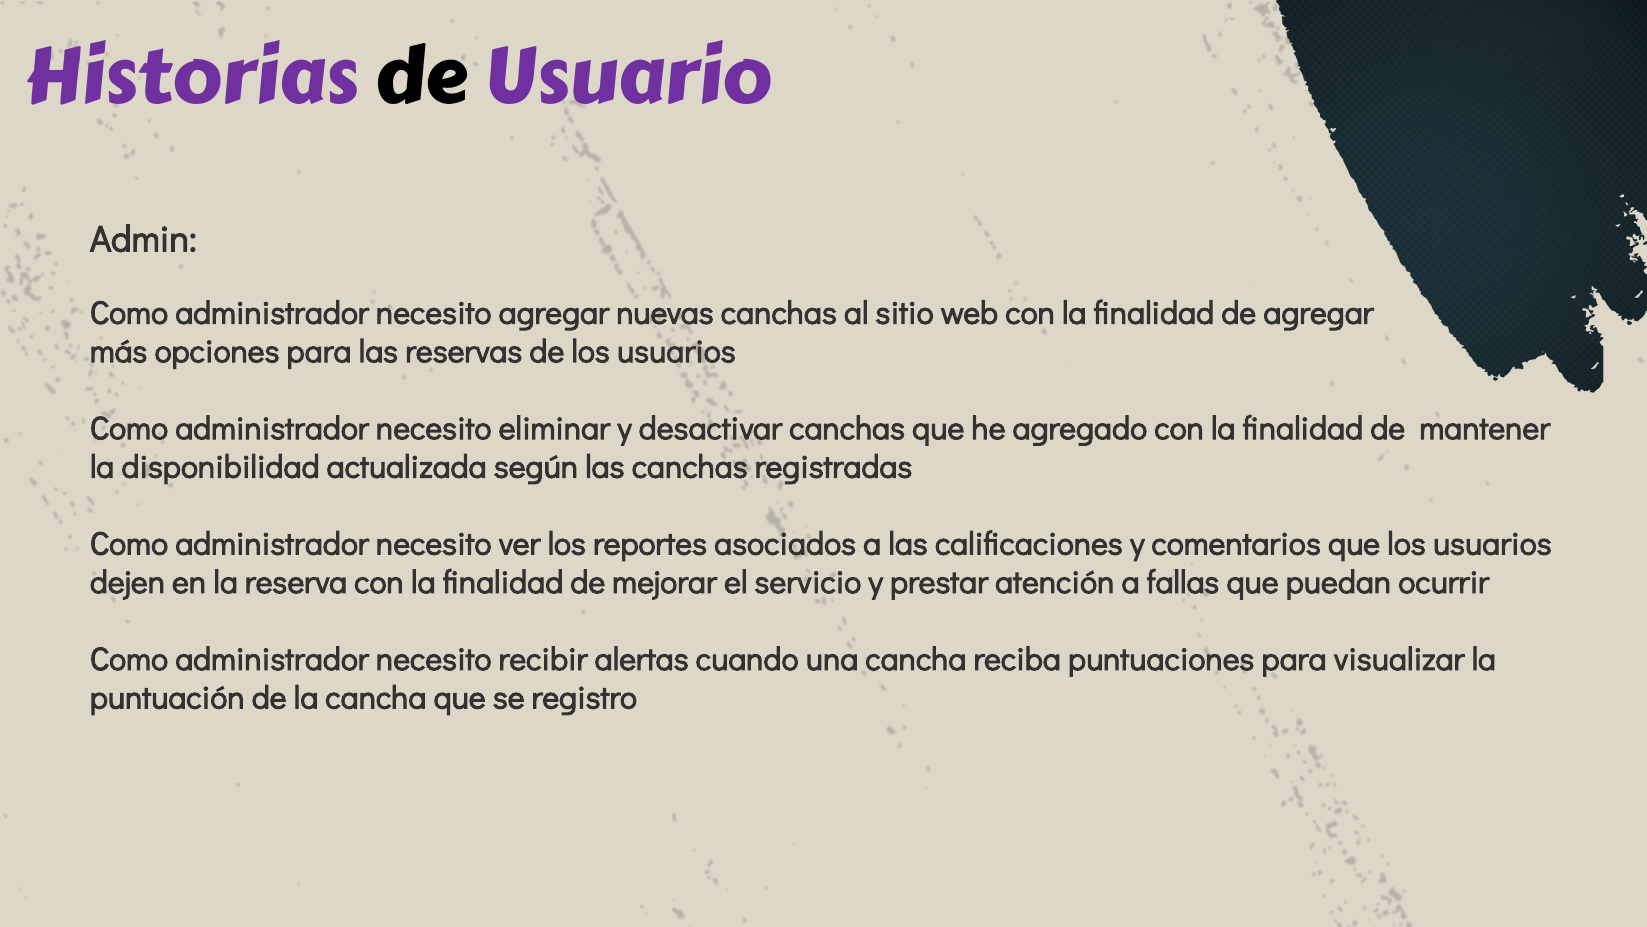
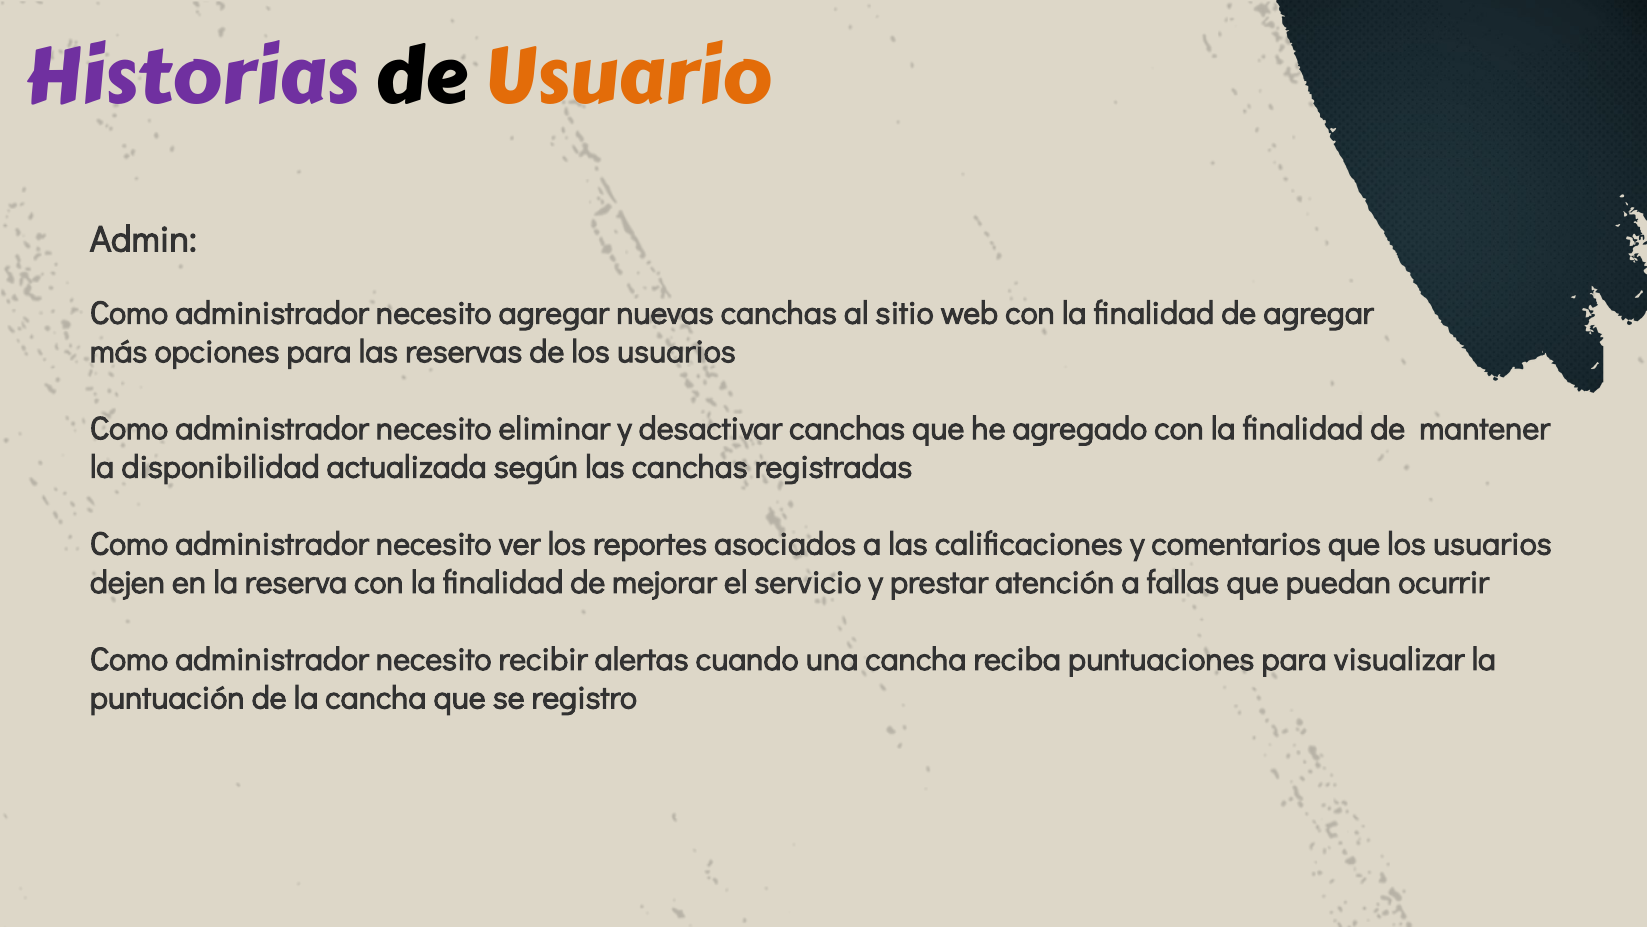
Usuario colour: purple -> orange
